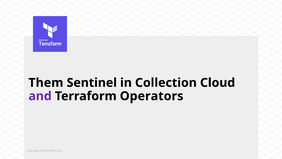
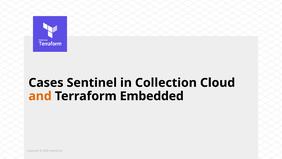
Them: Them -> Cases
and colour: purple -> orange
Operators: Operators -> Embedded
